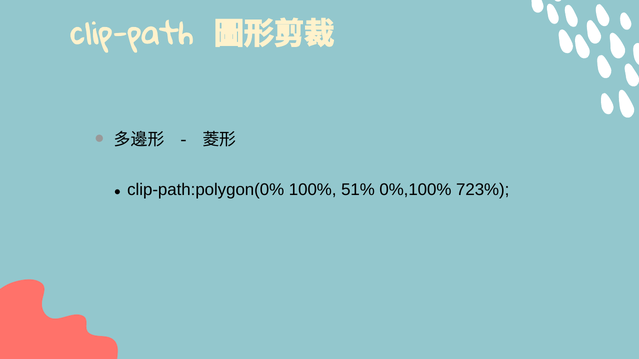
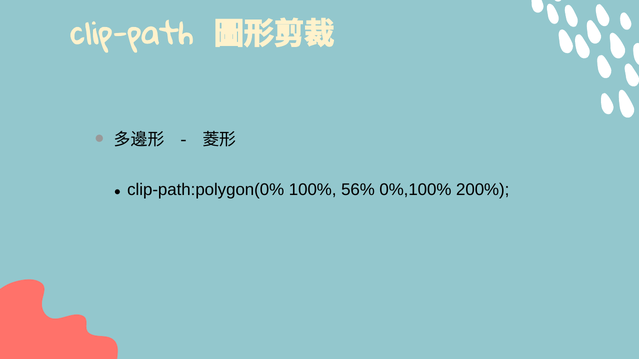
51%: 51% -> 56%
723%: 723% -> 200%
